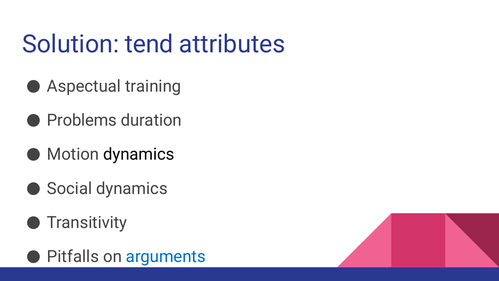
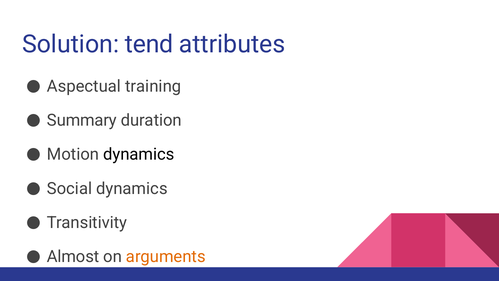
Problems: Problems -> Summary
Pitfalls: Pitfalls -> Almost
arguments colour: blue -> orange
